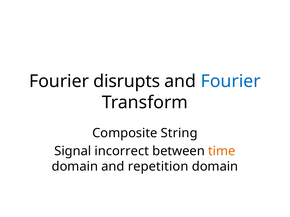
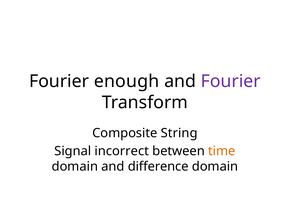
disrupts: disrupts -> enough
Fourier at (231, 81) colour: blue -> purple
repetition: repetition -> difference
